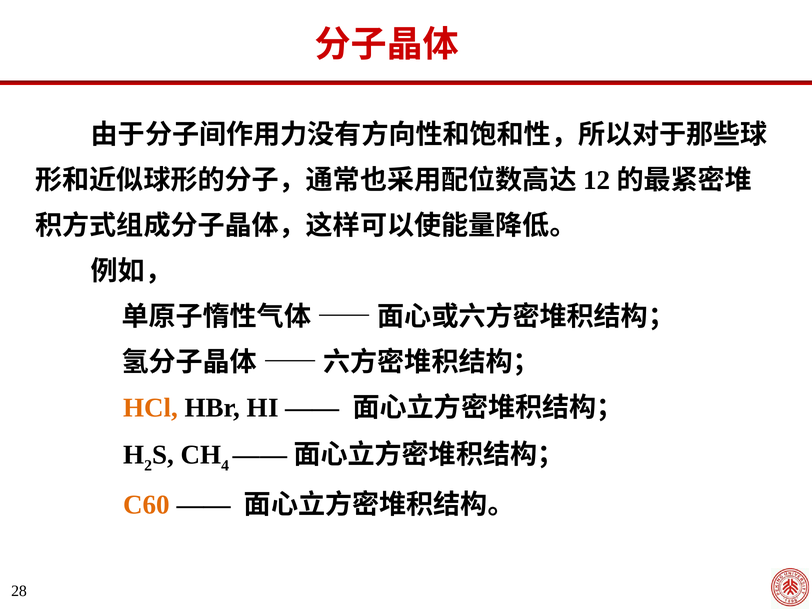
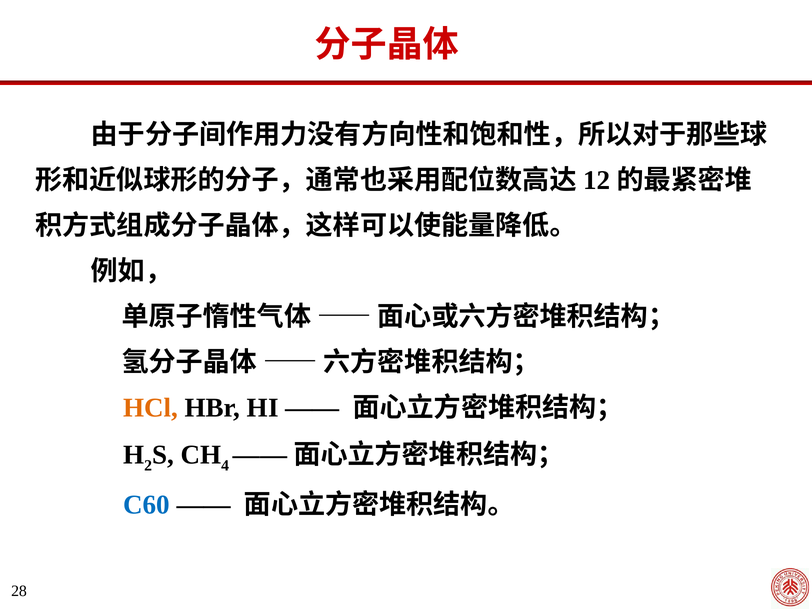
C60 colour: orange -> blue
